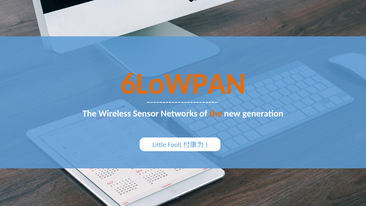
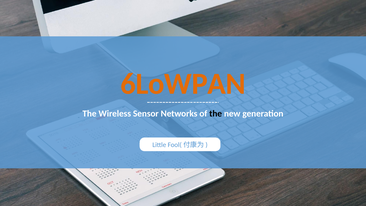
the at (216, 113) colour: orange -> black
